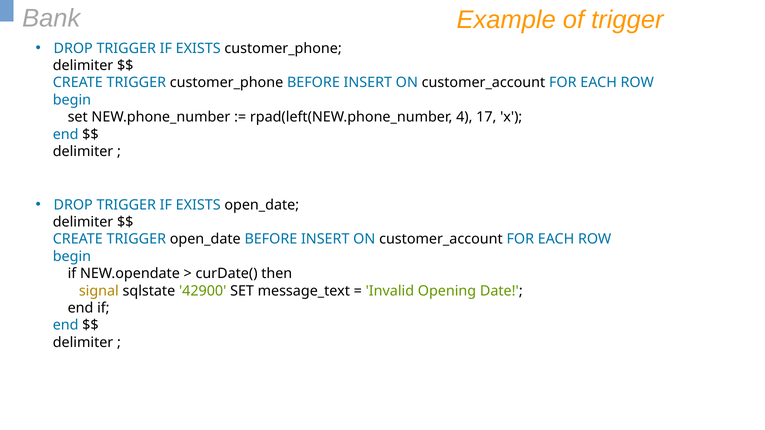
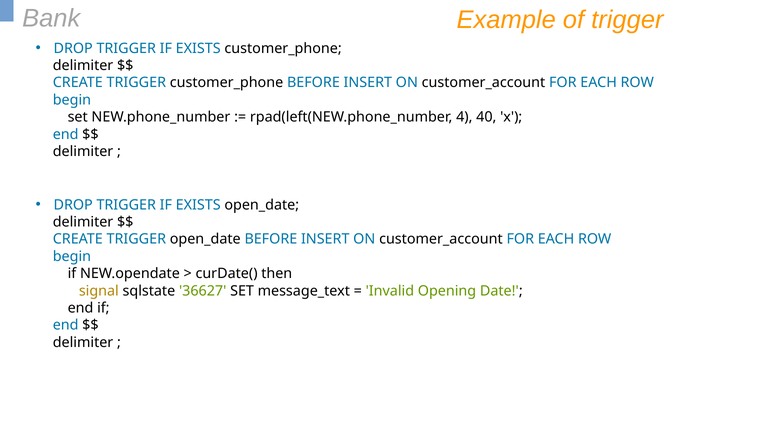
17: 17 -> 40
42900: 42900 -> 36627
